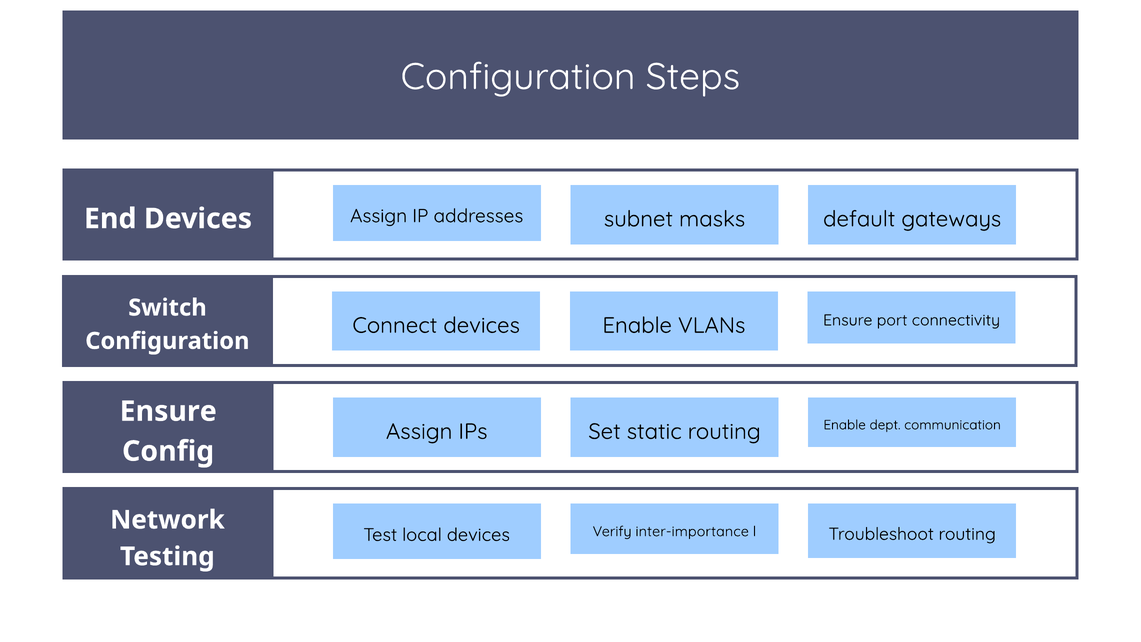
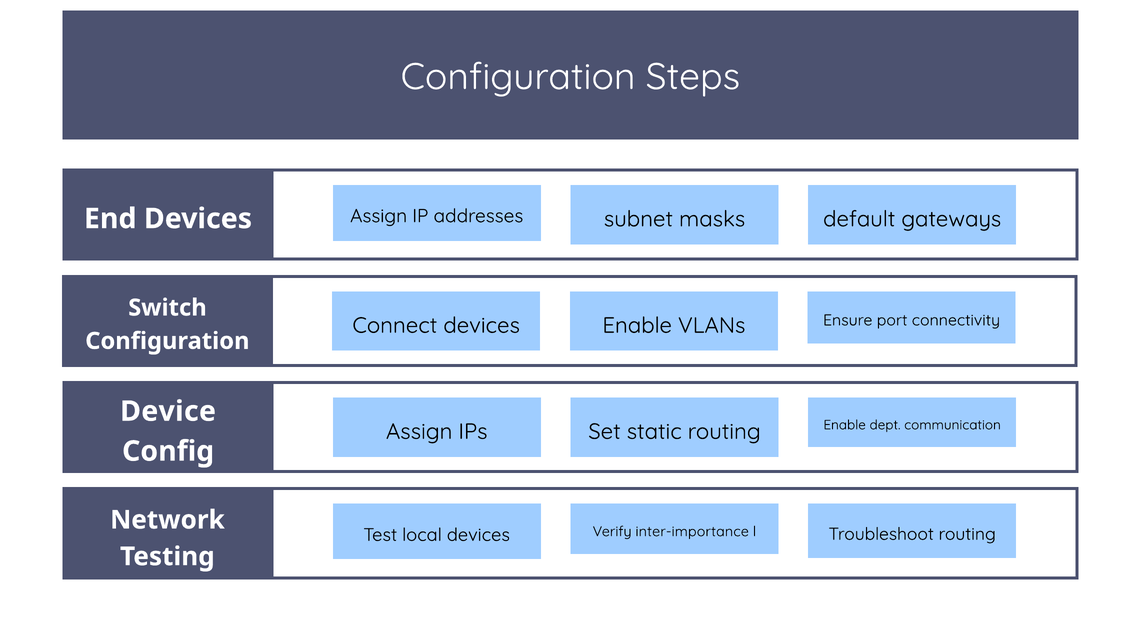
Ensure at (168, 411): Ensure -> Device
